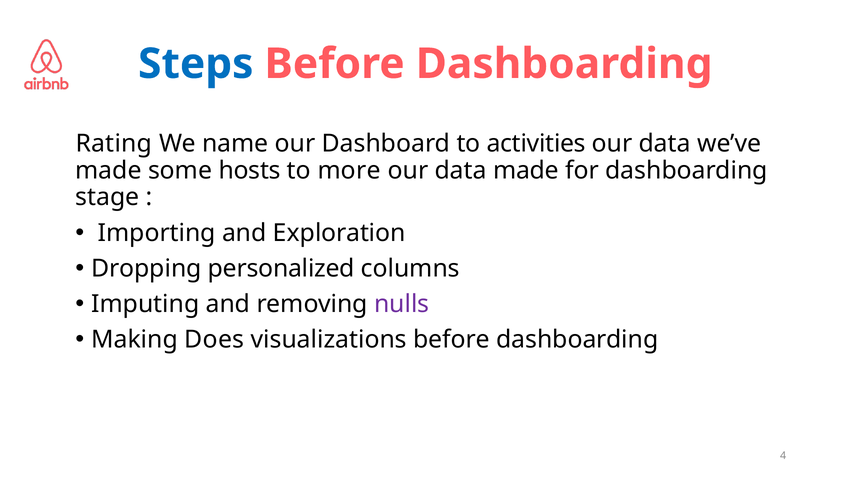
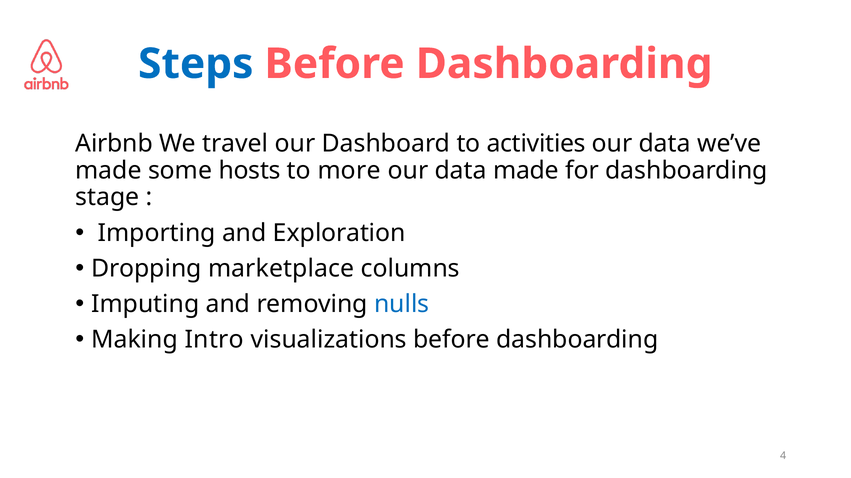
Rating: Rating -> Airbnb
name: name -> travel
personalized: personalized -> marketplace
nulls colour: purple -> blue
Does: Does -> Intro
